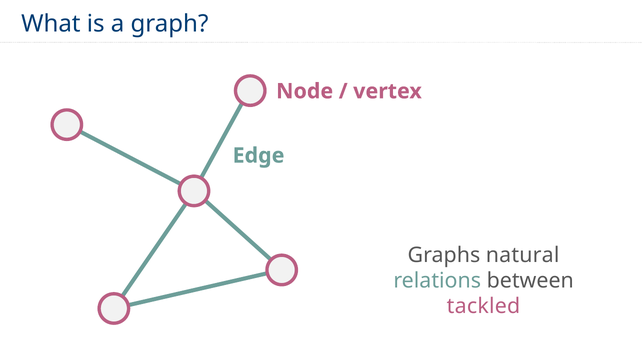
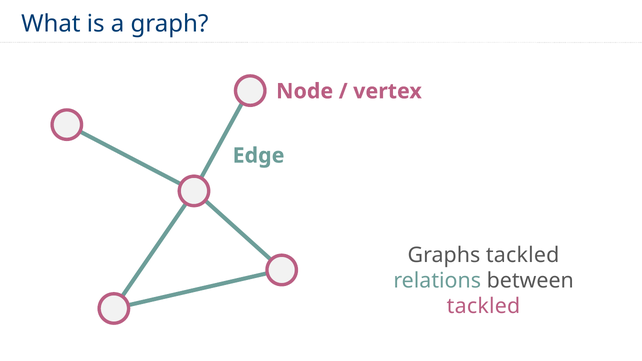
Graphs natural: natural -> tackled
